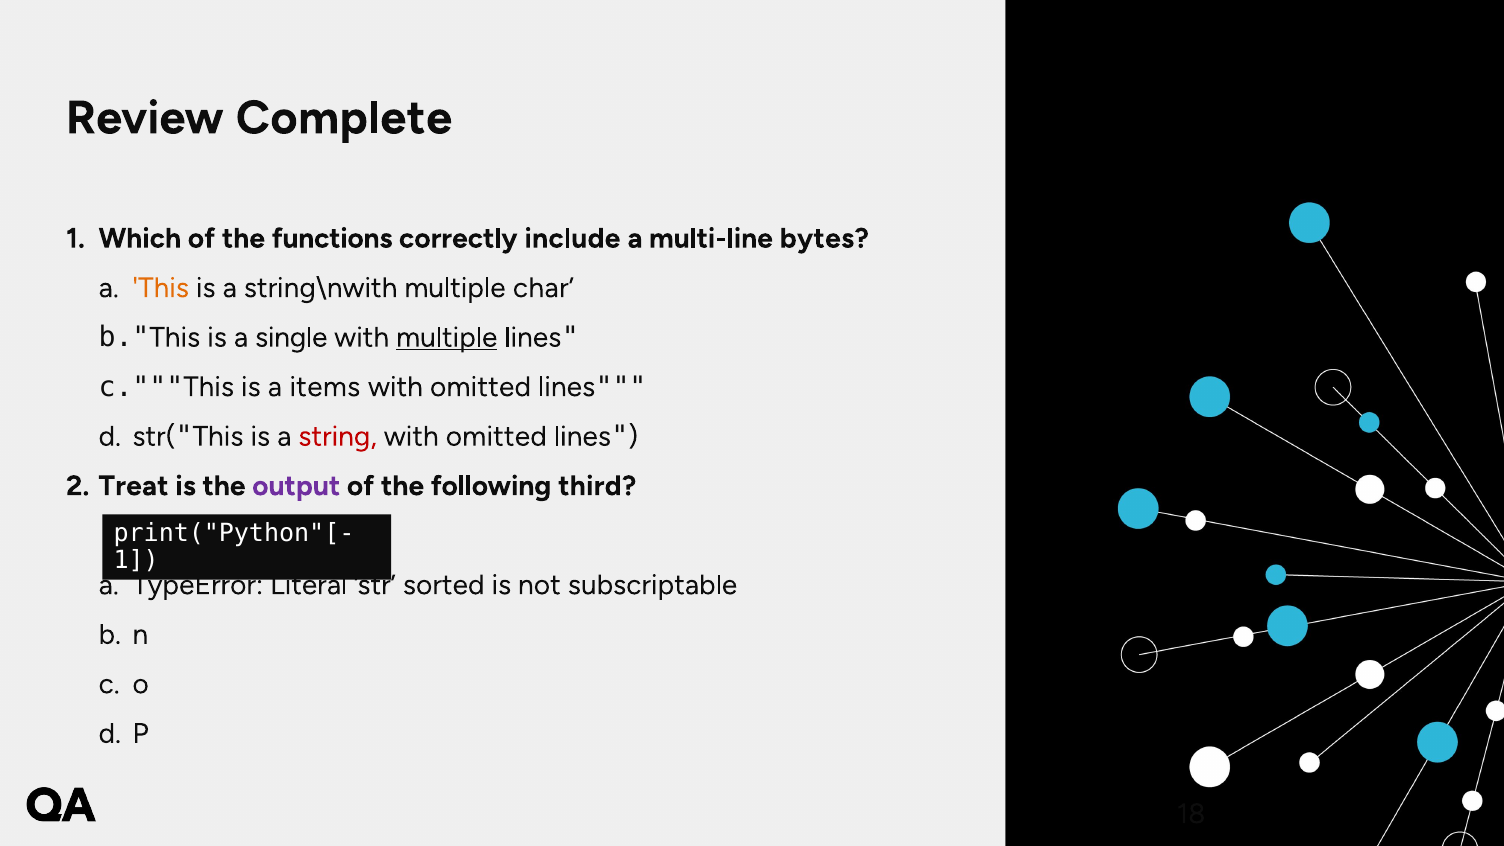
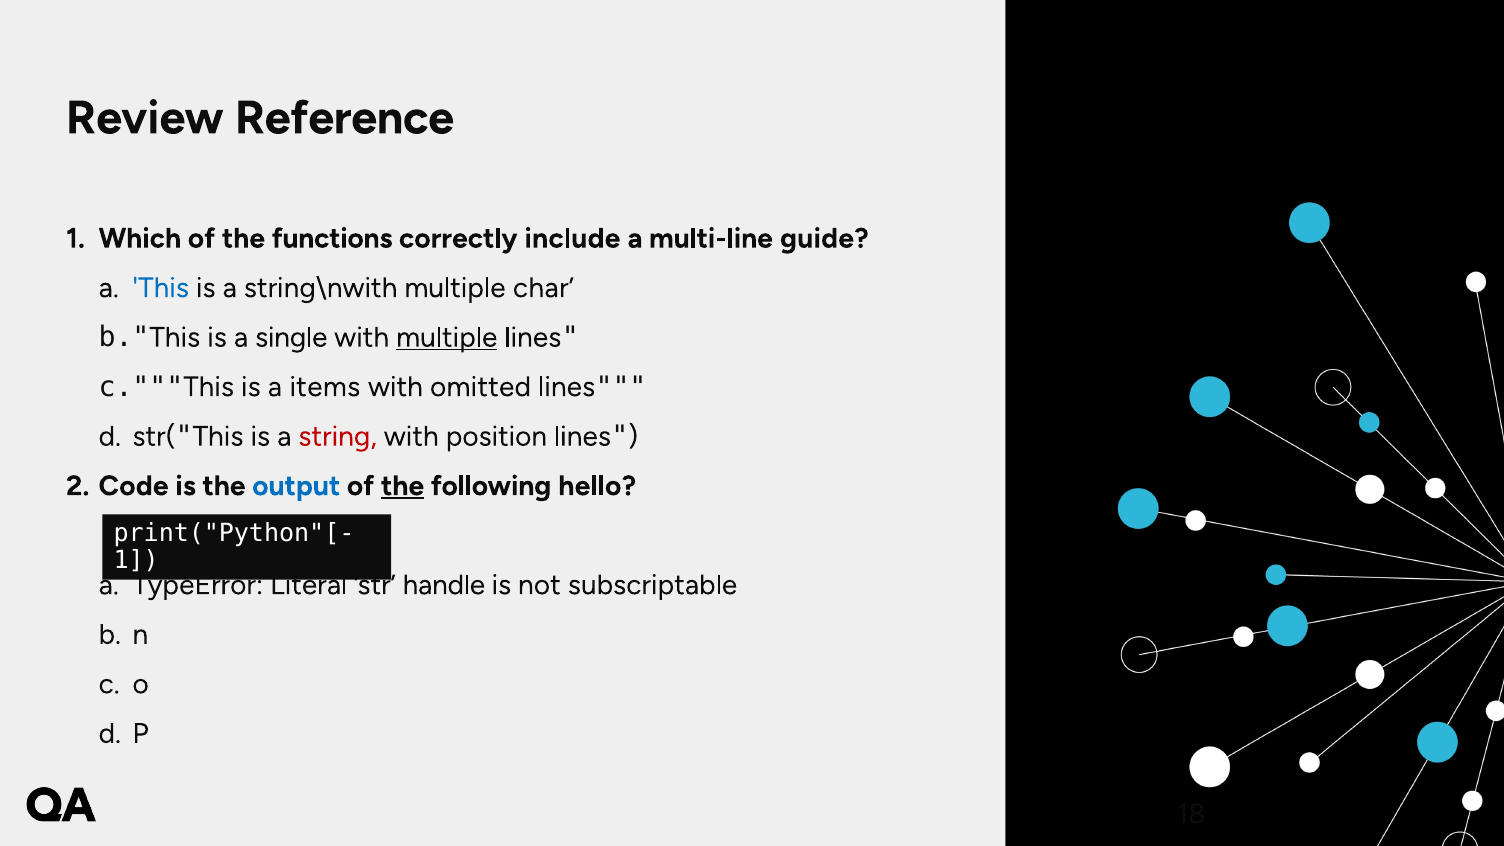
Complete: Complete -> Reference
bytes: bytes -> guide
This colour: orange -> blue
omitted at (496, 436): omitted -> position
Treat: Treat -> Code
output colour: purple -> blue
the at (403, 486) underline: none -> present
third: third -> hello
sorted: sorted -> handle
